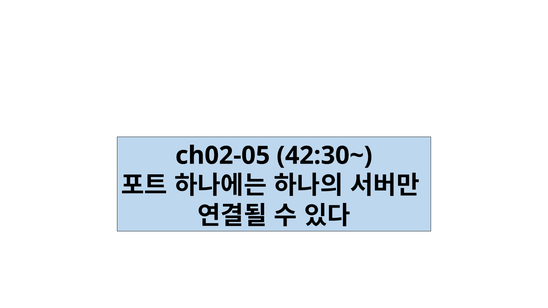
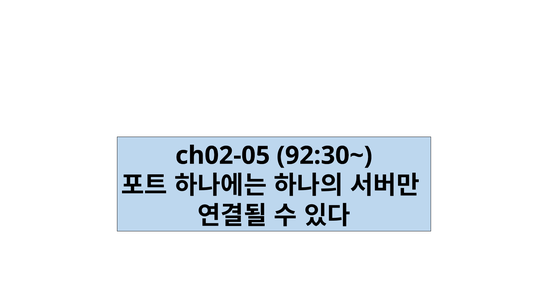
42:30~: 42:30~ -> 92:30~
